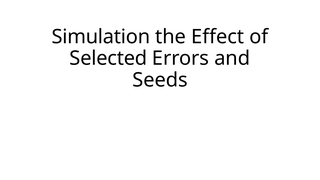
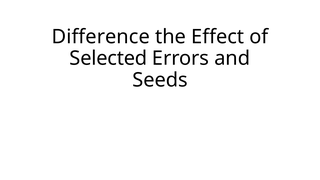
Simulation: Simulation -> Difference
